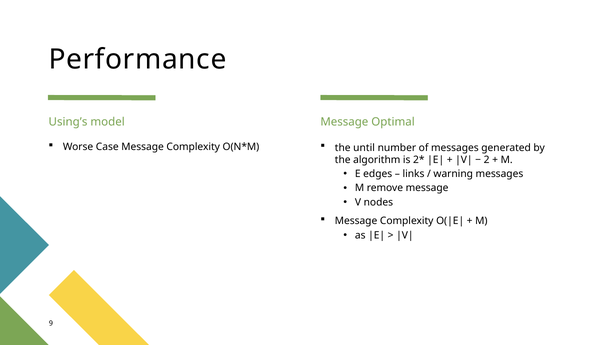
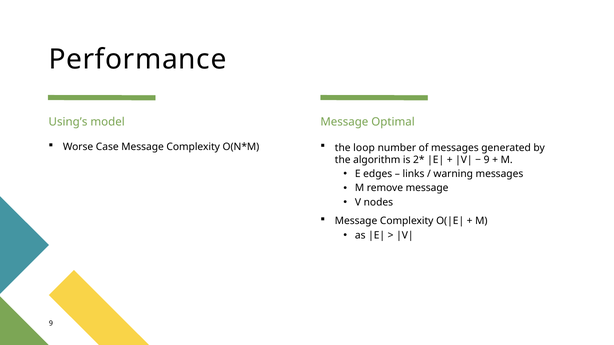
until: until -> loop
2 at (487, 160): 2 -> 9
